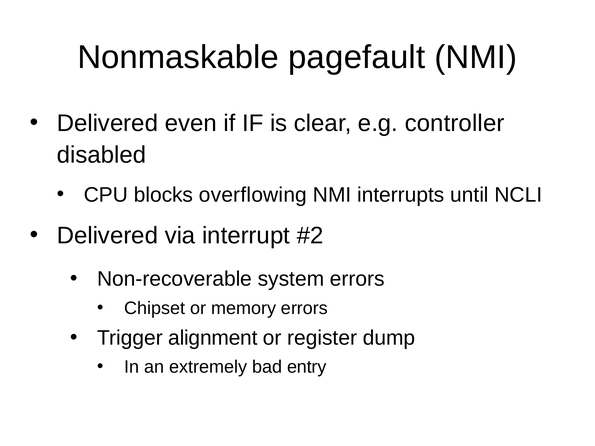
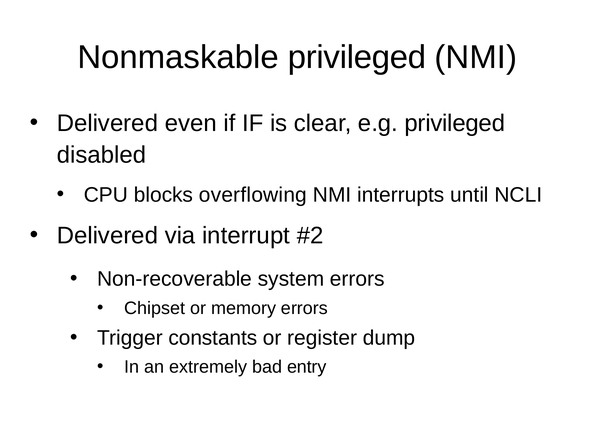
Nonmaskable pagefault: pagefault -> privileged
e.g controller: controller -> privileged
alignment: alignment -> constants
